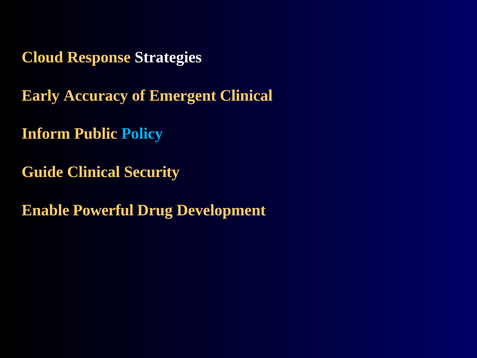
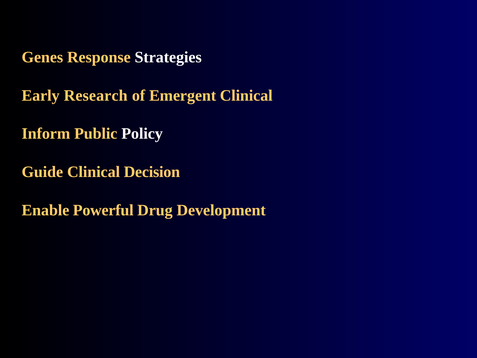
Cloud: Cloud -> Genes
Accuracy: Accuracy -> Research
Policy colour: light blue -> white
Security: Security -> Decision
